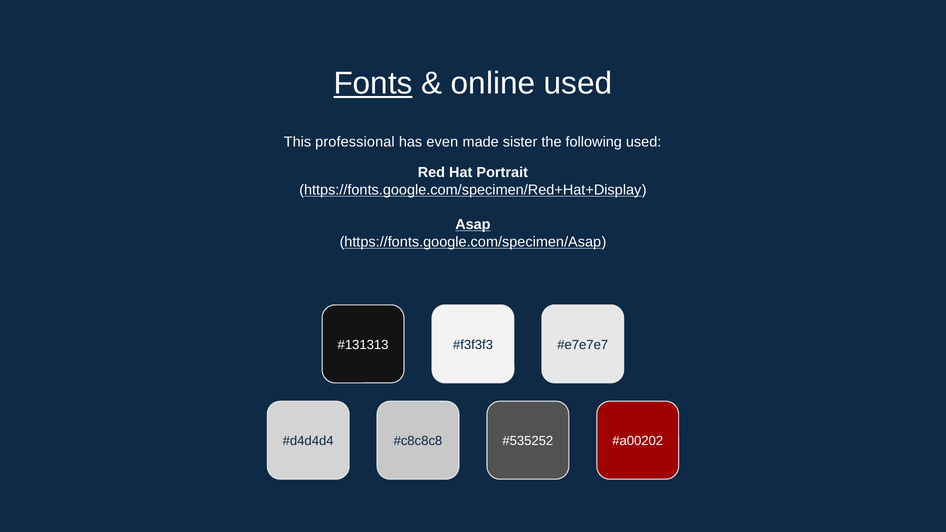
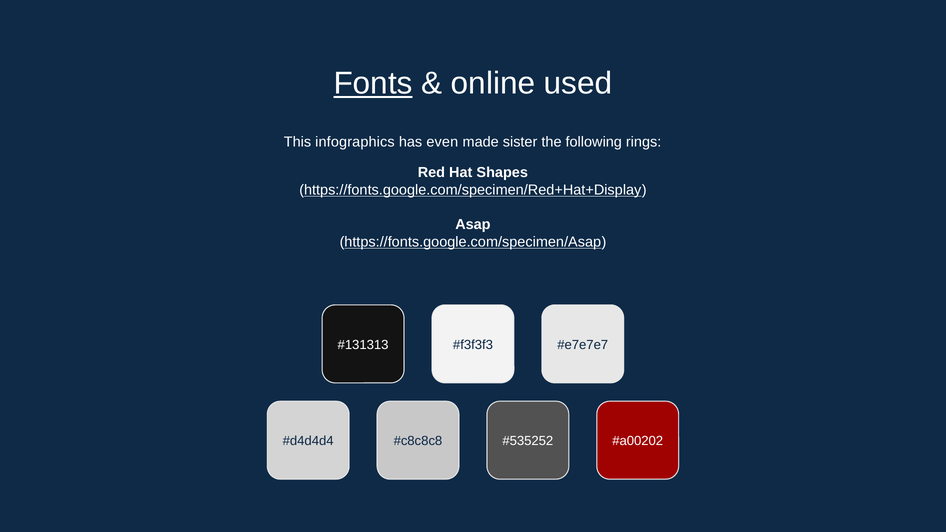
professional: professional -> infographics
following used: used -> rings
Portrait: Portrait -> Shapes
Asap underline: present -> none
